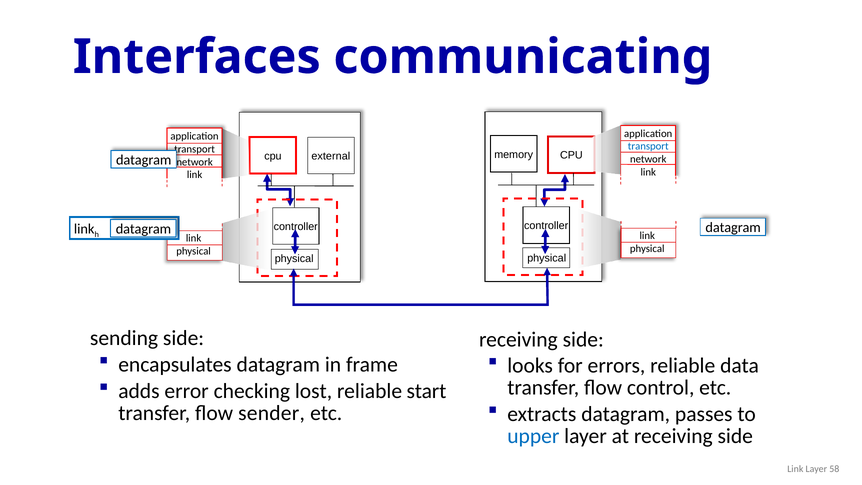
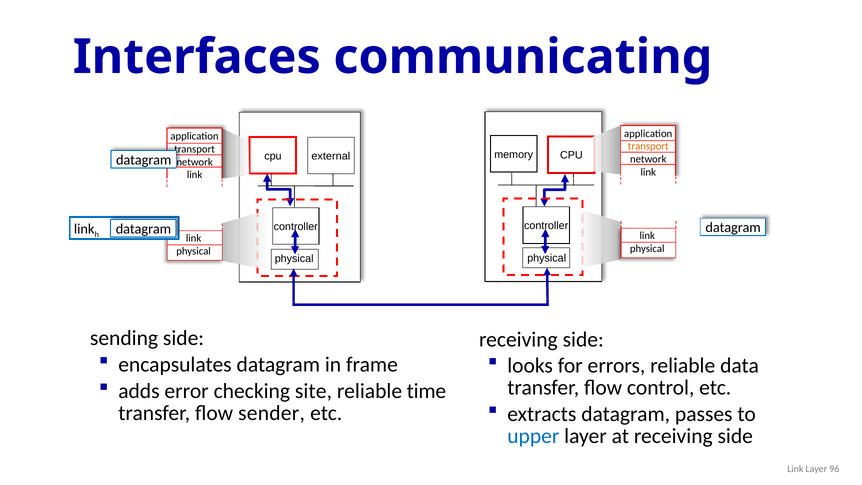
transport at (648, 146) colour: blue -> orange
lost: lost -> site
start: start -> time
58: 58 -> 96
